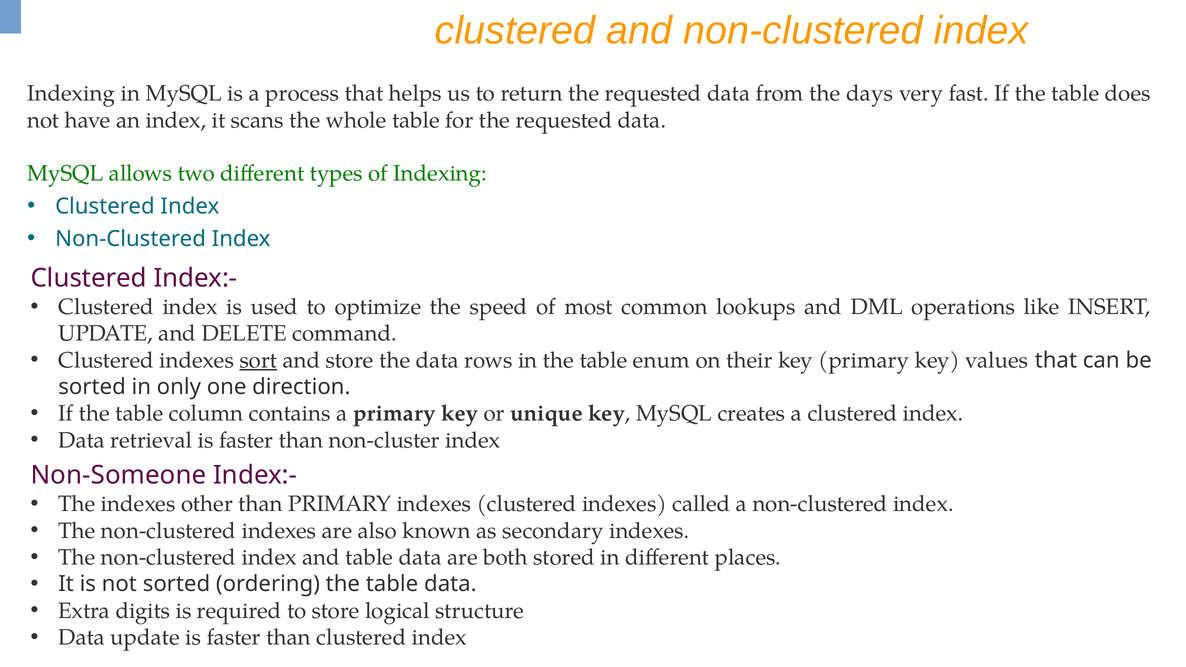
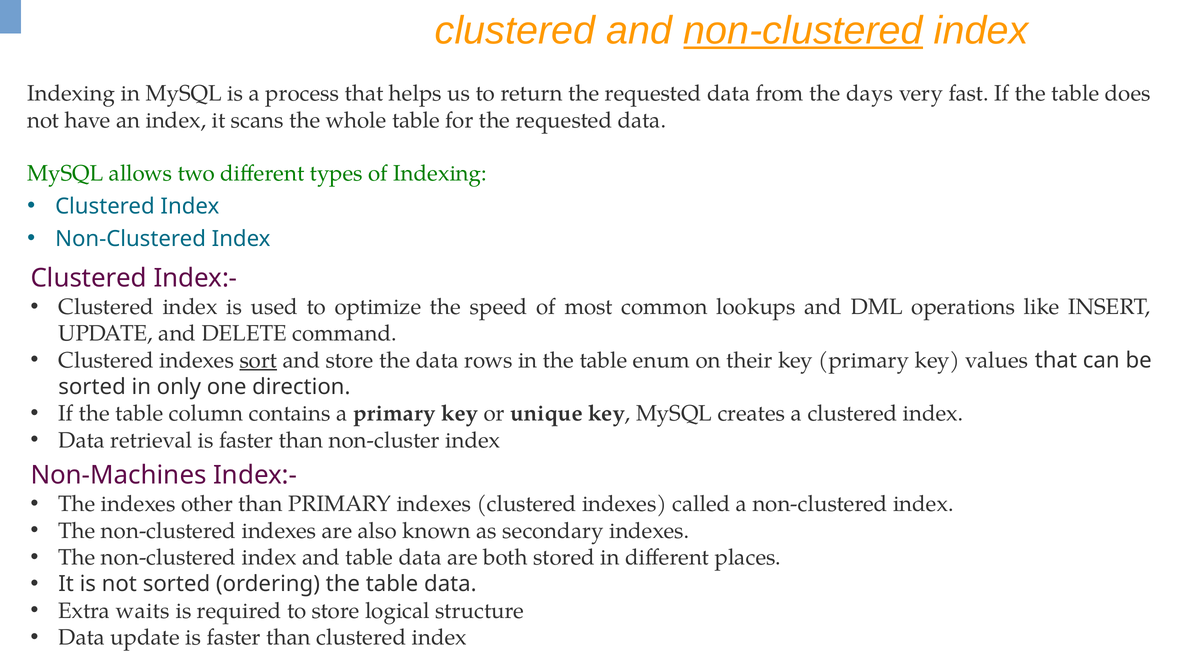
non-clustered at (803, 31) underline: none -> present
Non-Someone: Non-Someone -> Non-Machines
digits: digits -> waits
